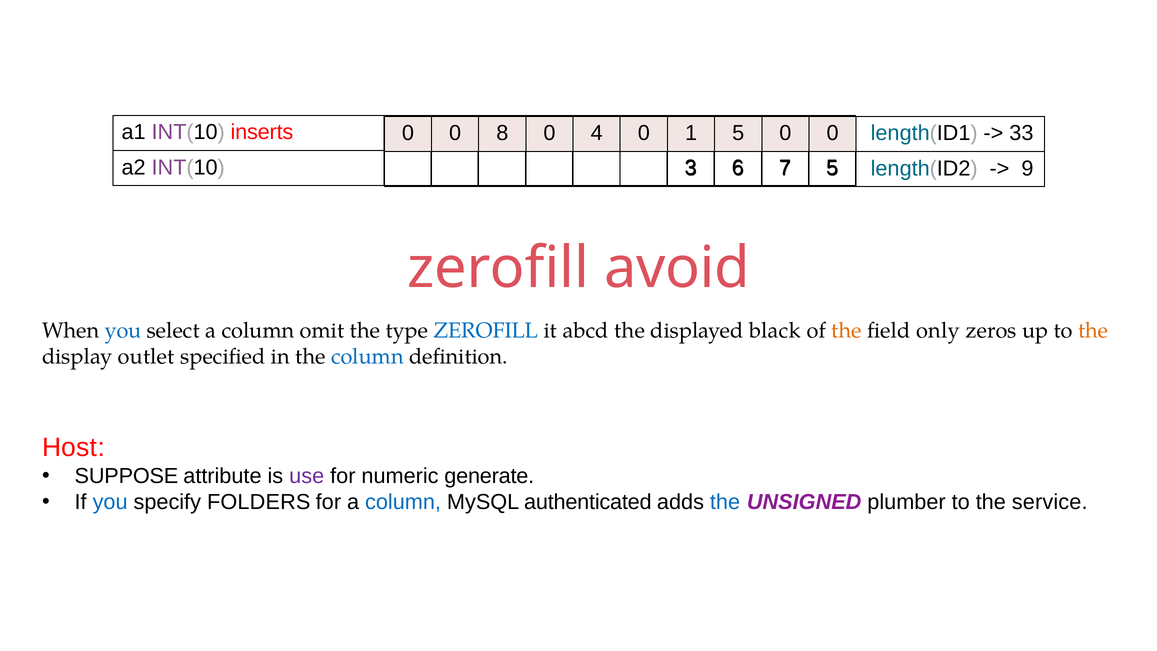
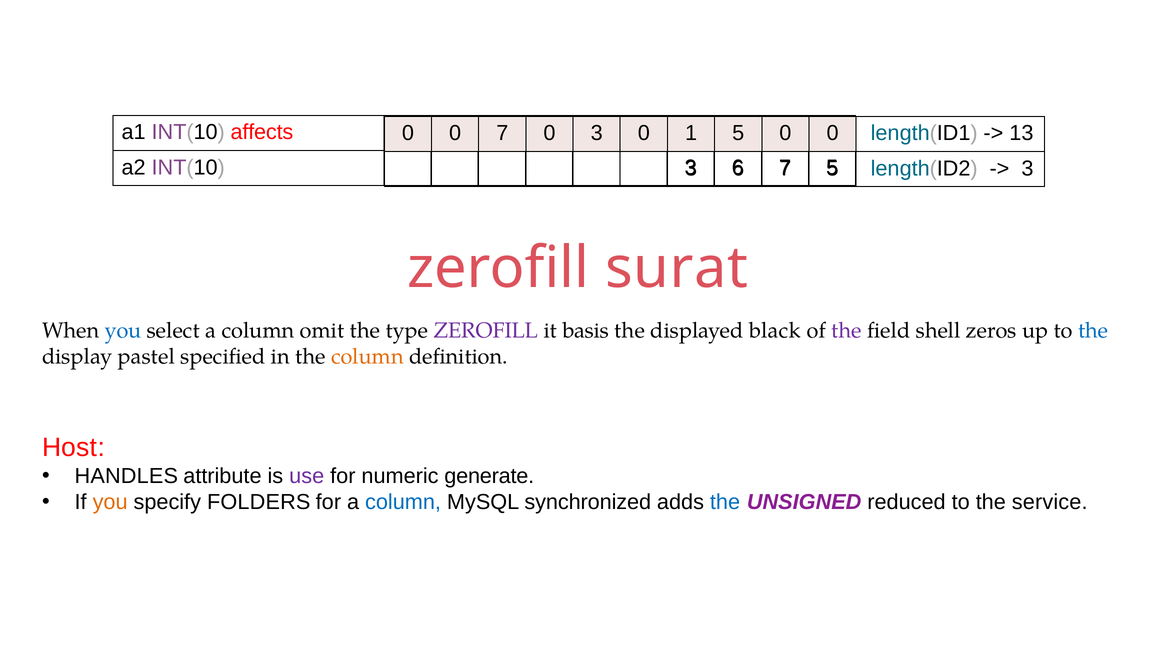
inserts: inserts -> affects
0 8: 8 -> 7
0 4: 4 -> 3
33: 33 -> 13
9 at (1027, 168): 9 -> 3
avoid: avoid -> surat
ZEROFILL at (486, 331) colour: blue -> purple
abcd: abcd -> basis
the at (847, 331) colour: orange -> purple
only: only -> shell
the at (1093, 331) colour: orange -> blue
outlet: outlet -> pastel
column at (367, 357) colour: blue -> orange
SUPPOSE: SUPPOSE -> HANDLES
you at (110, 502) colour: blue -> orange
authenticated: authenticated -> synchronized
plumber: plumber -> reduced
